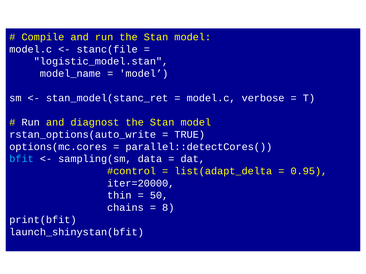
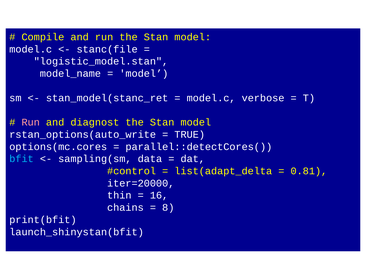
Run at (31, 123) colour: white -> pink
0.95: 0.95 -> 0.81
50: 50 -> 16
